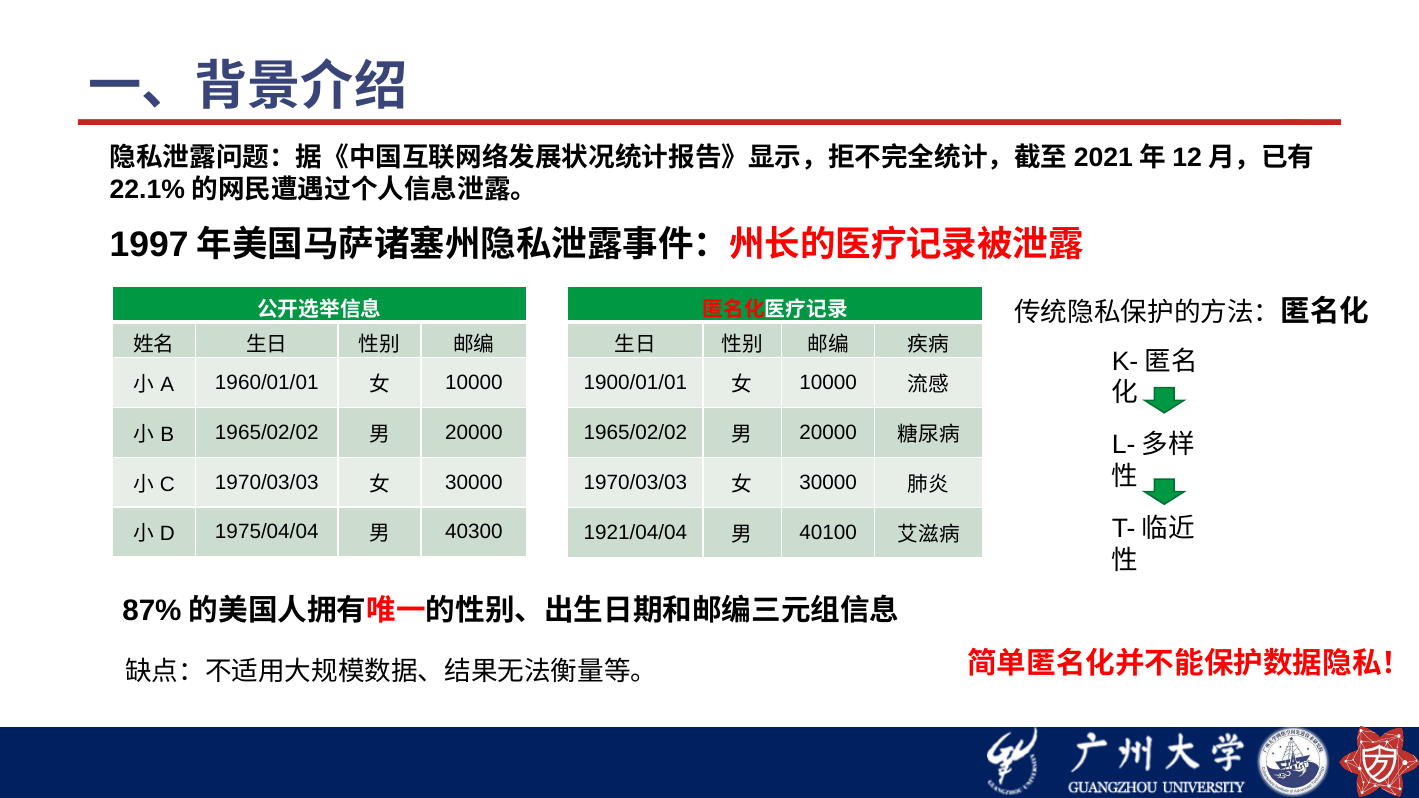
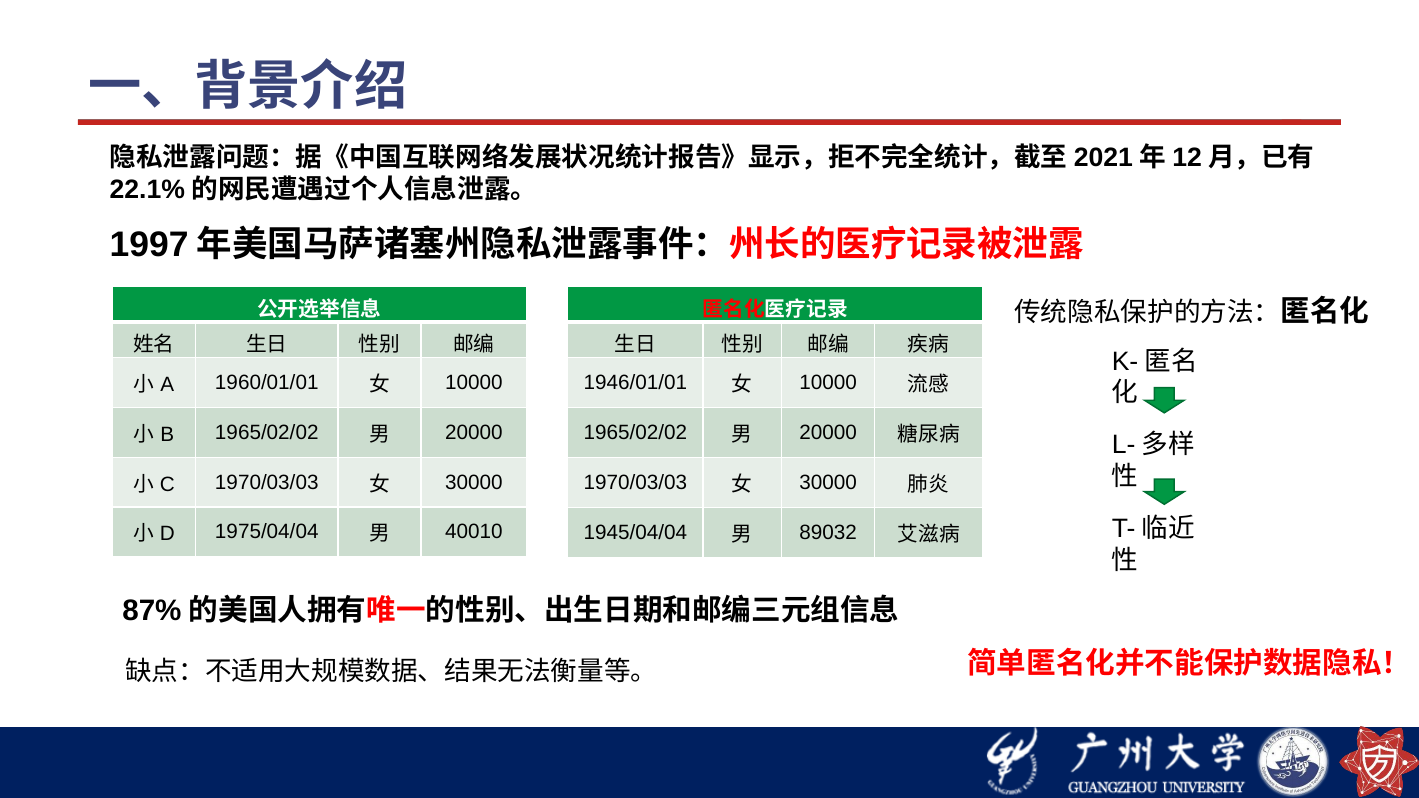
1900/01/01: 1900/01/01 -> 1946/01/01
1921/04/04: 1921/04/04 -> 1945/04/04
40100: 40100 -> 89032
40300: 40300 -> 40010
